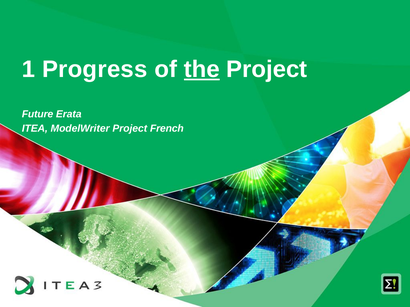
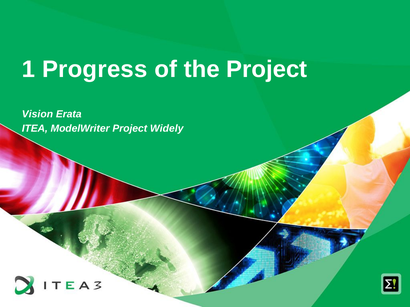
the underline: present -> none
Future: Future -> Vision
French: French -> Widely
